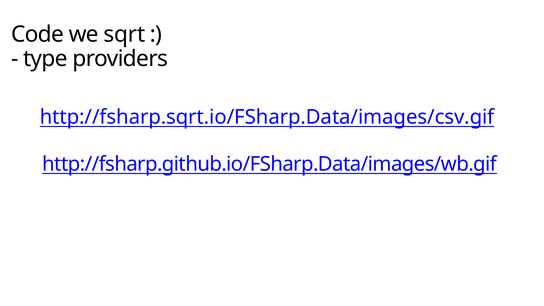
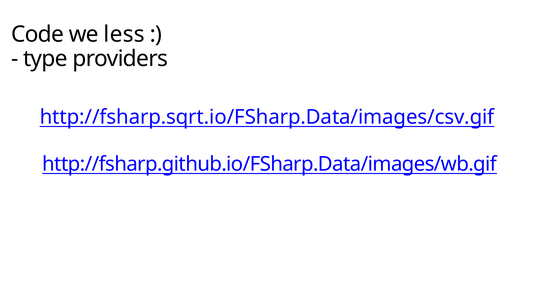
sqrt: sqrt -> less
